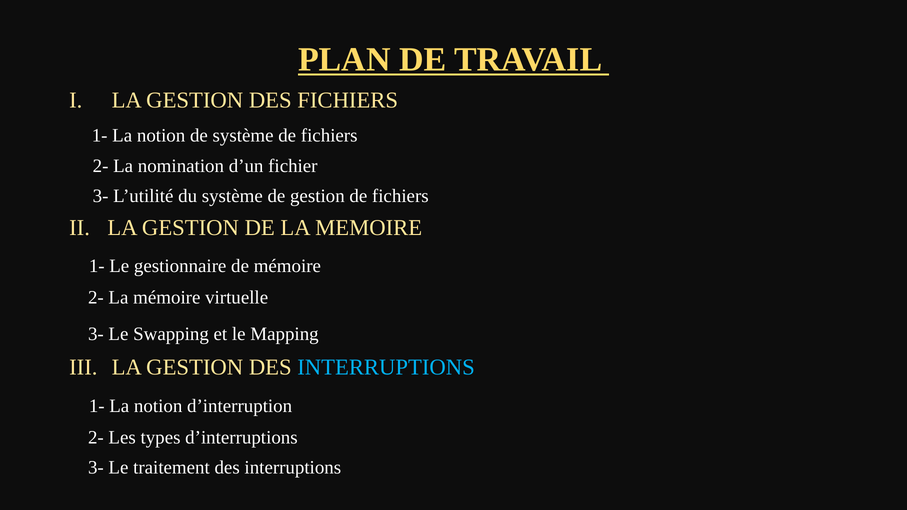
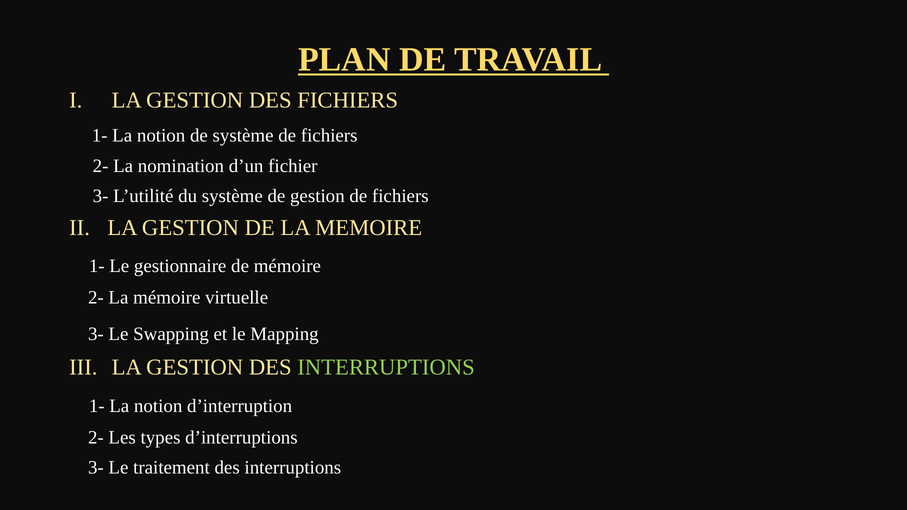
INTERRUPTIONS at (386, 368) colour: light blue -> light green
